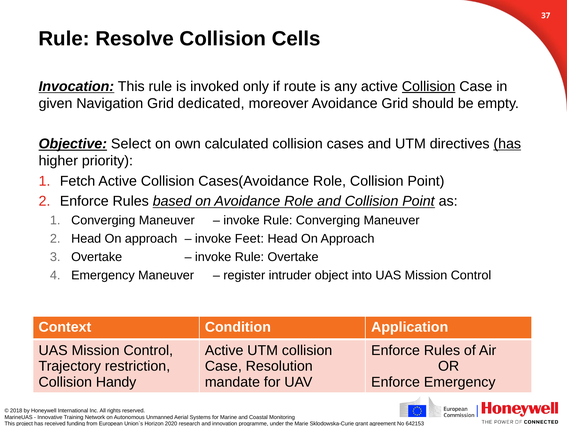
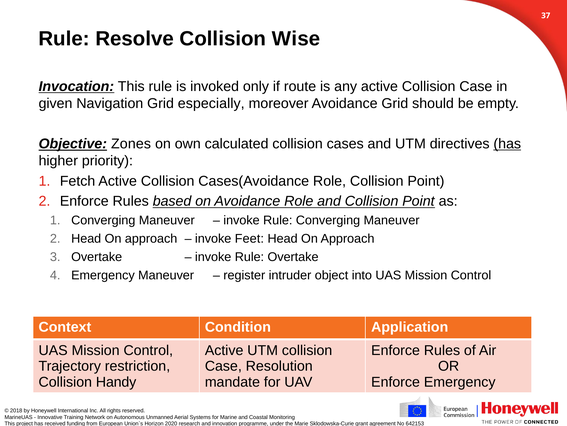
Cells: Cells -> Wise
Collision at (429, 86) underline: present -> none
dedicated: dedicated -> especially
Select: Select -> Zones
